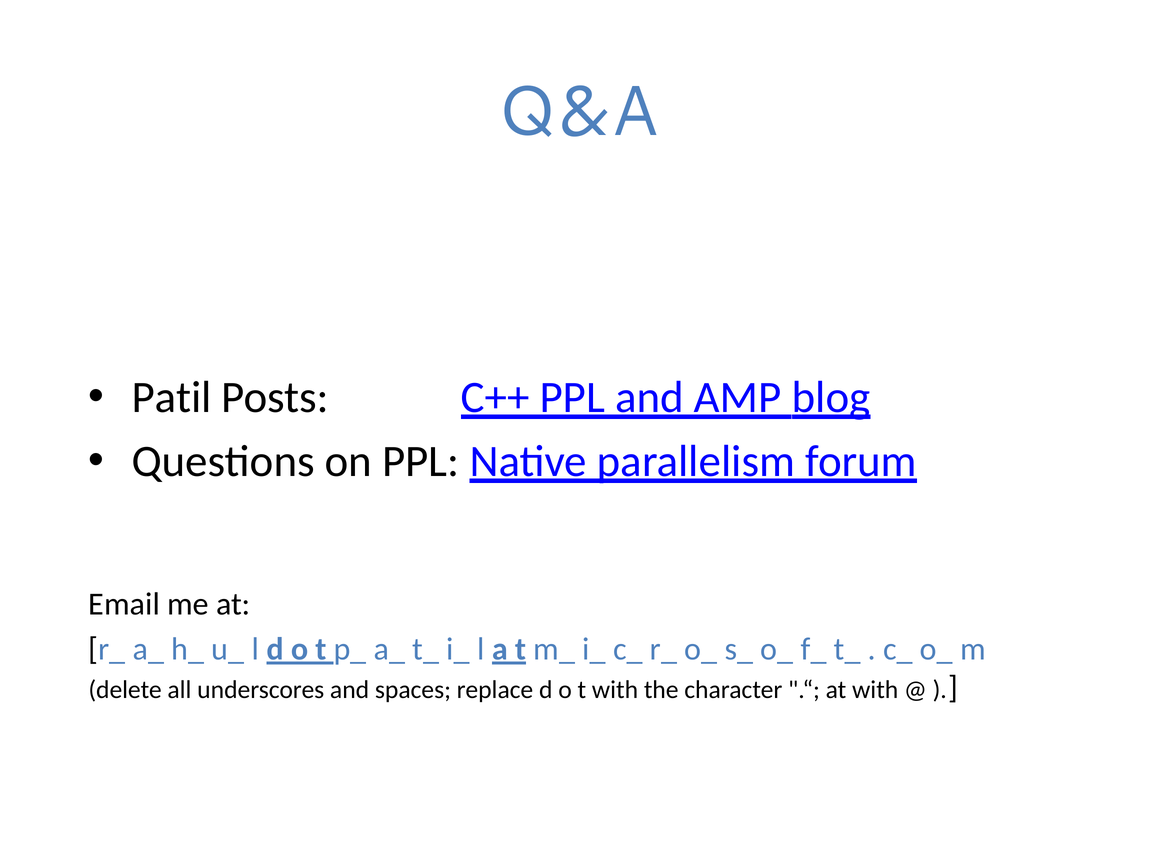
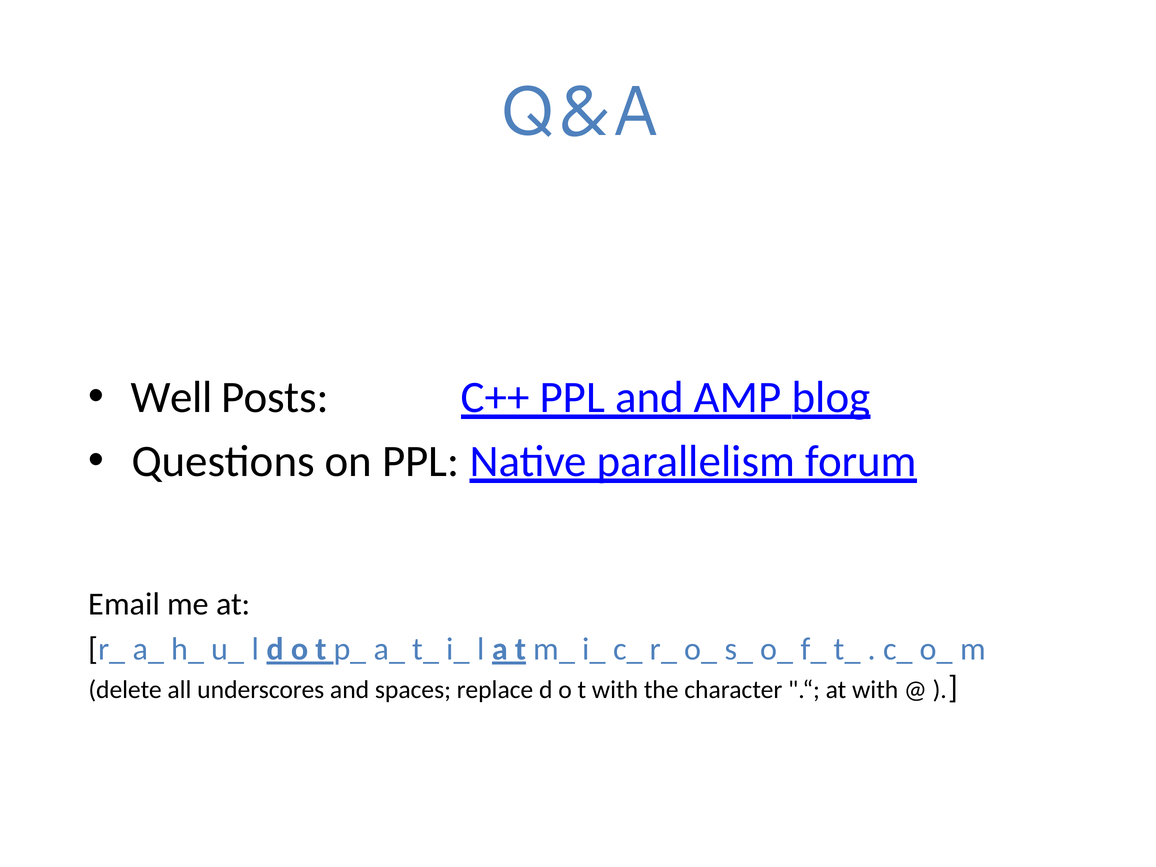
Patil: Patil -> Well
